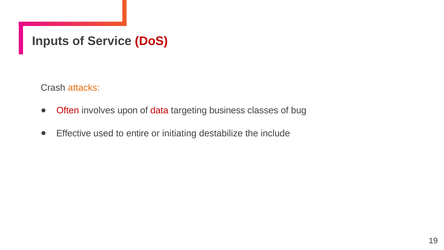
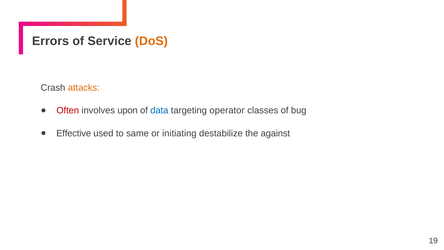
Inputs: Inputs -> Errors
DoS colour: red -> orange
data colour: red -> blue
business: business -> operator
entire: entire -> same
include: include -> against
